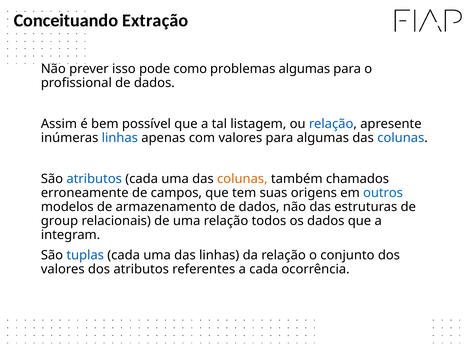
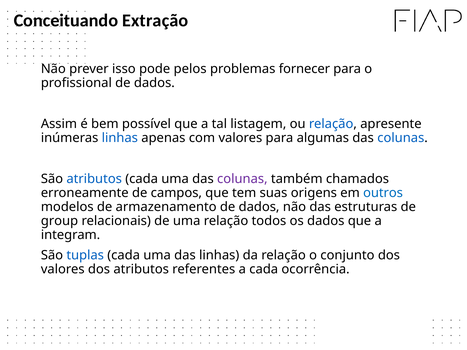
como: como -> pelos
problemas algumas: algumas -> fornecer
colunas at (242, 179) colour: orange -> purple
